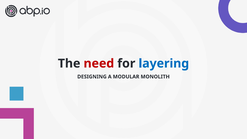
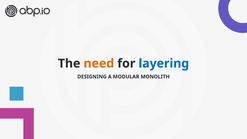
need colour: red -> orange
